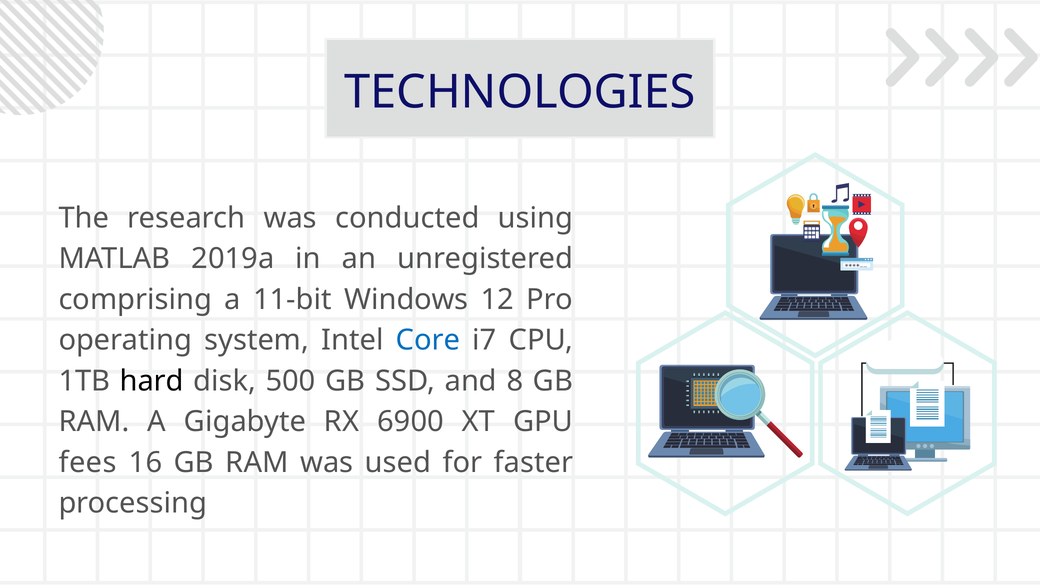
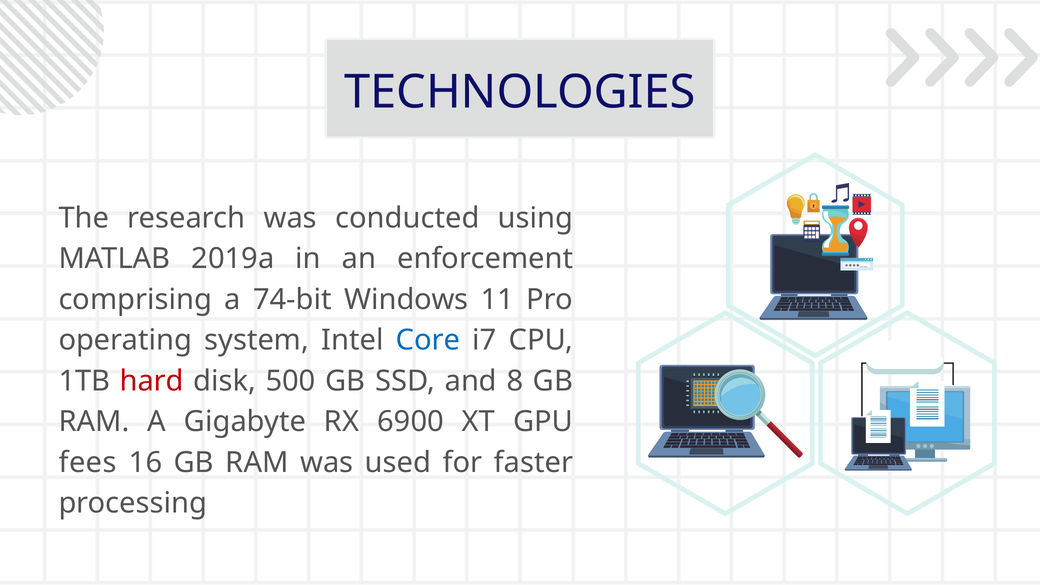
unregistered: unregistered -> enforcement
11-bit: 11-bit -> 74-bit
12: 12 -> 11
hard colour: black -> red
